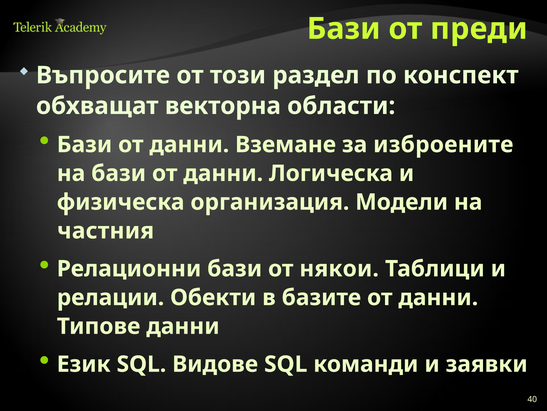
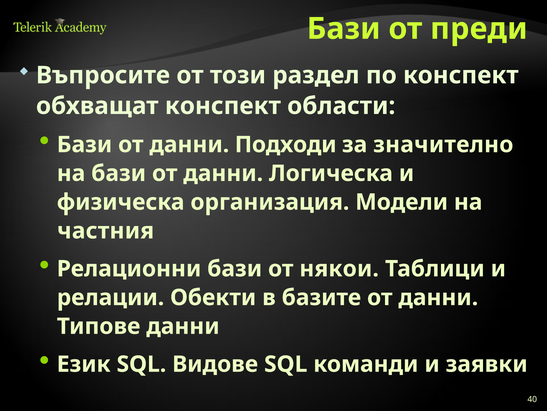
обхващат векторна: векторна -> конспект
Вземане: Вземане -> Подходи
изброените: изброените -> значително
